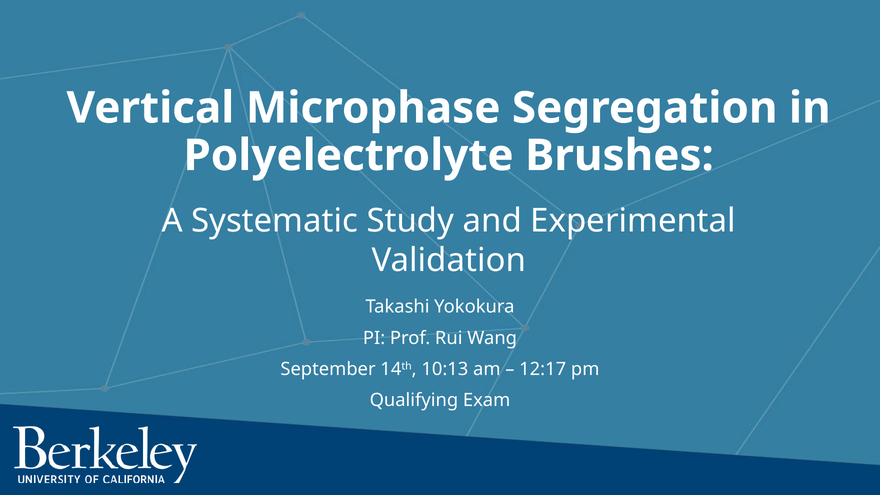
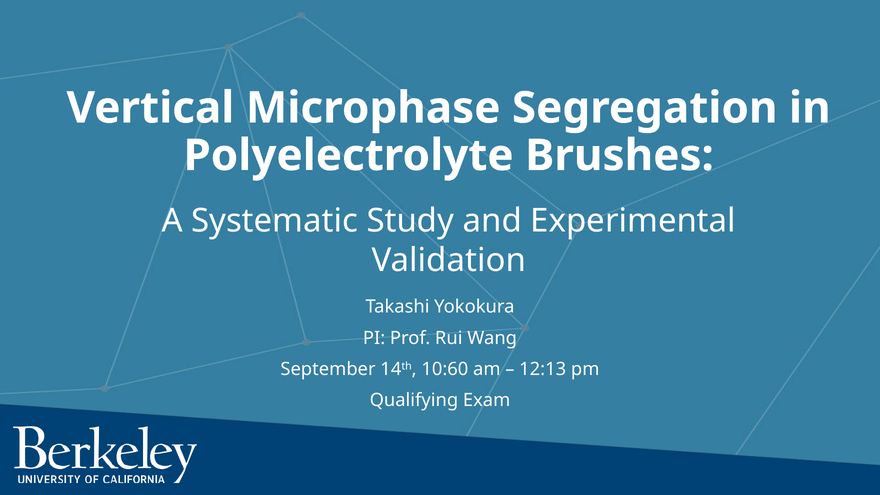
10:13: 10:13 -> 10:60
12:17: 12:17 -> 12:13
